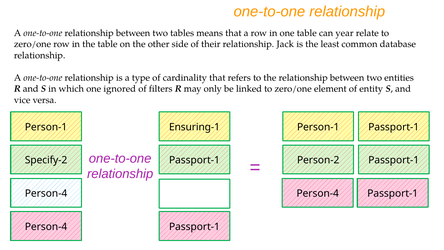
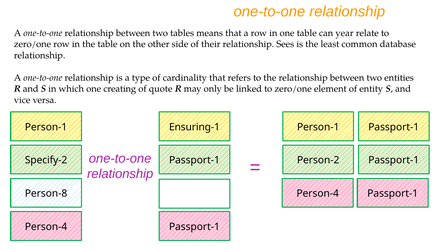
Jack: Jack -> Sees
ignored: ignored -> creating
filters: filters -> quote
Person-4 at (46, 193): Person-4 -> Person-8
